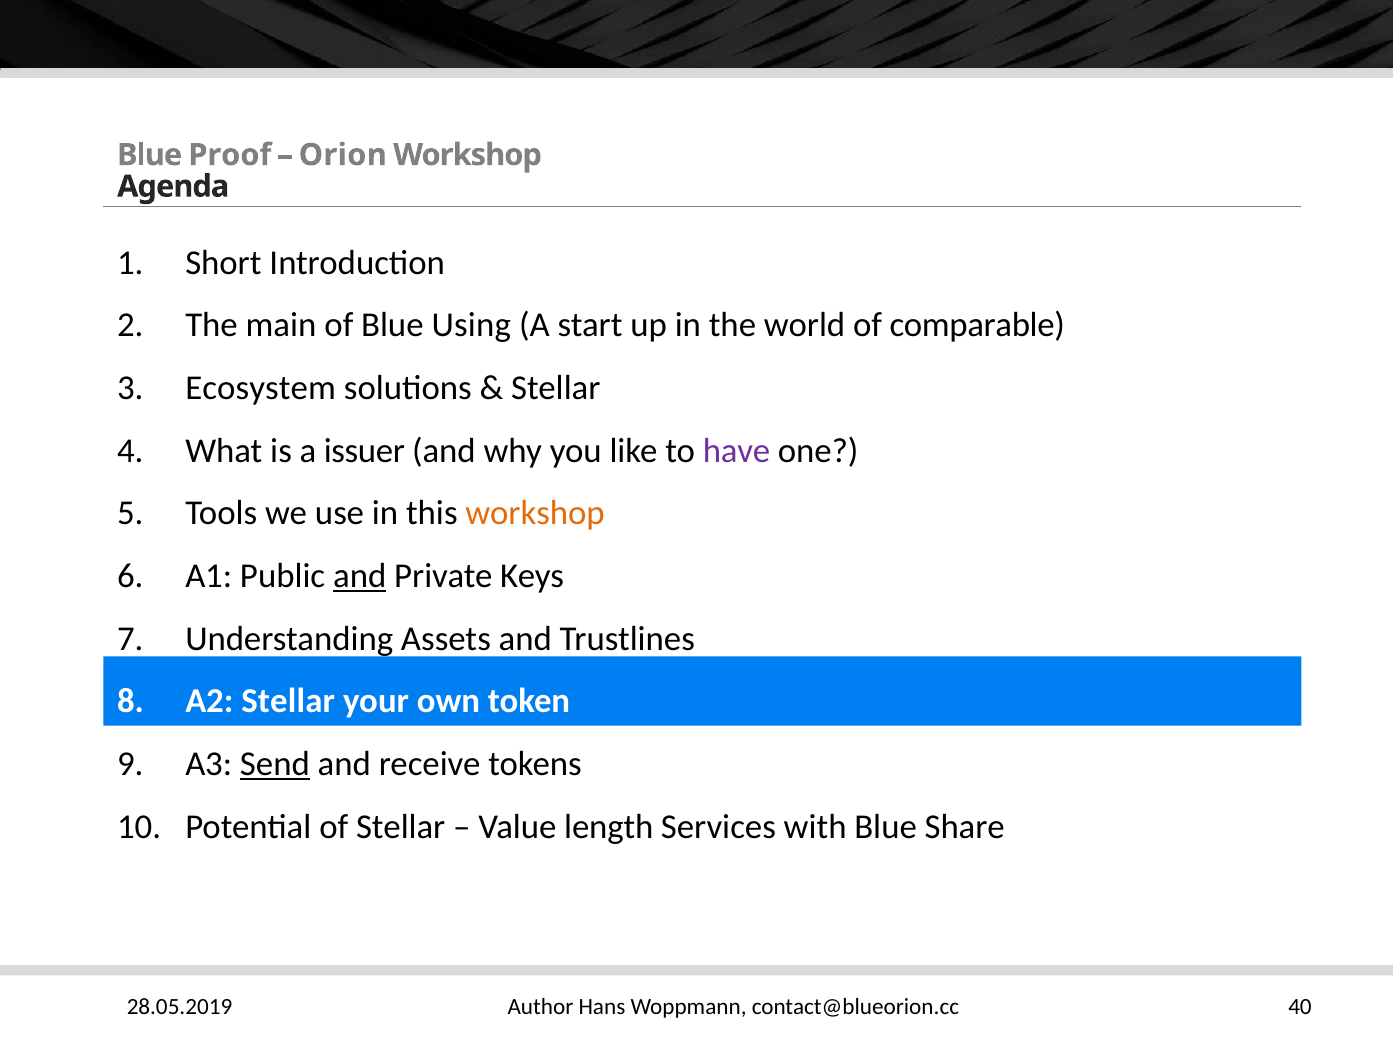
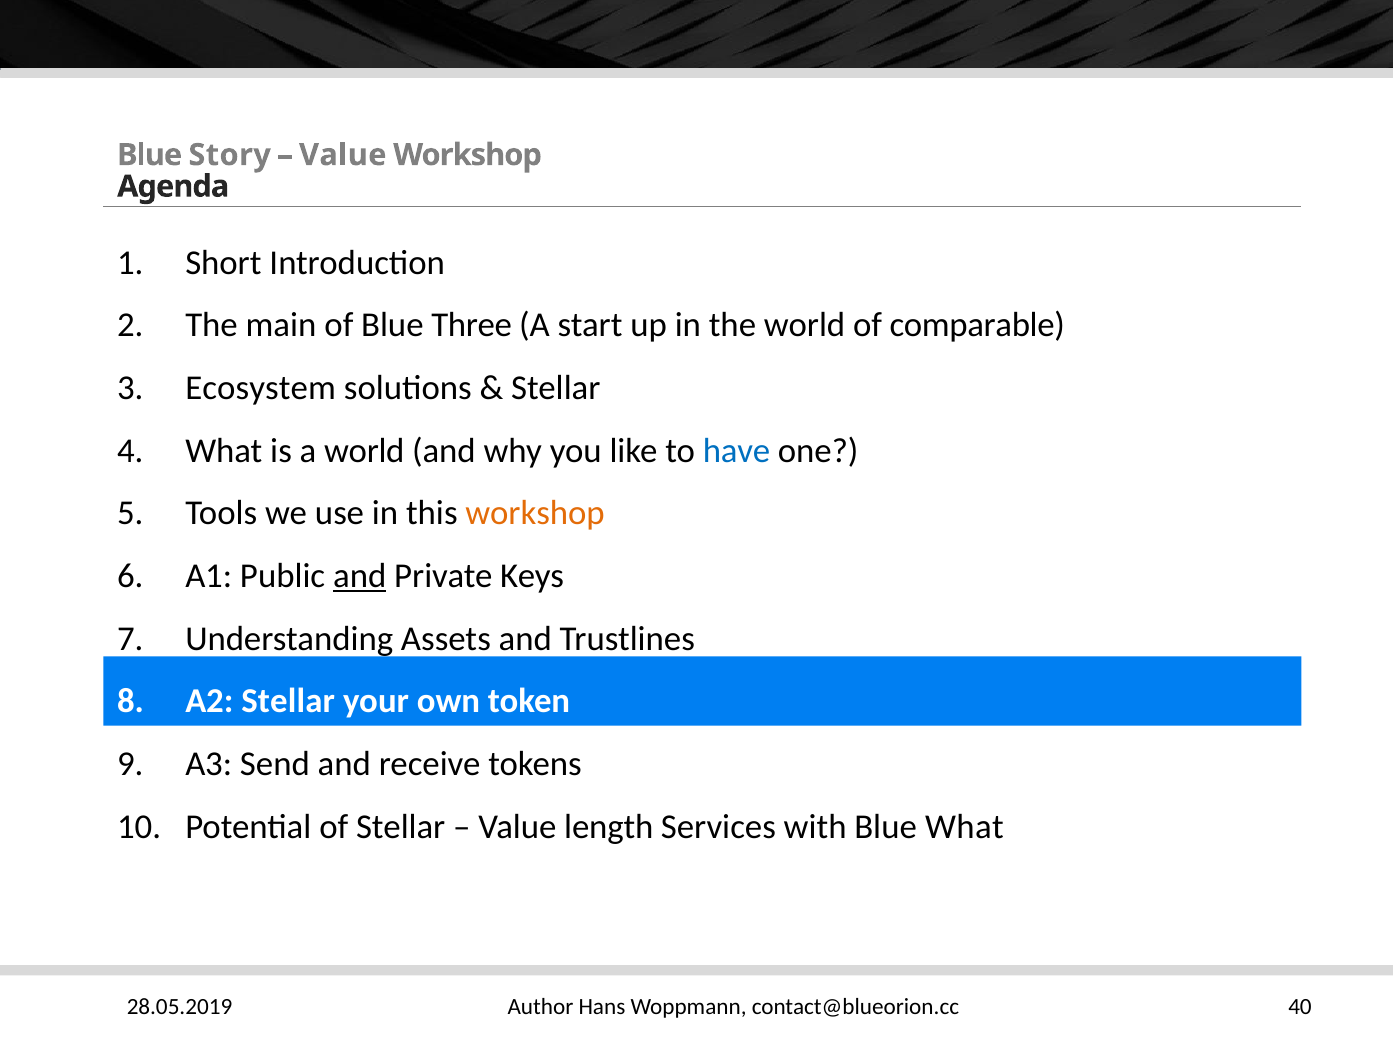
Proof: Proof -> Story
Orion at (343, 155): Orion -> Value
Using: Using -> Three
a issuer: issuer -> world
have colour: purple -> blue
Send underline: present -> none
Blue Share: Share -> What
